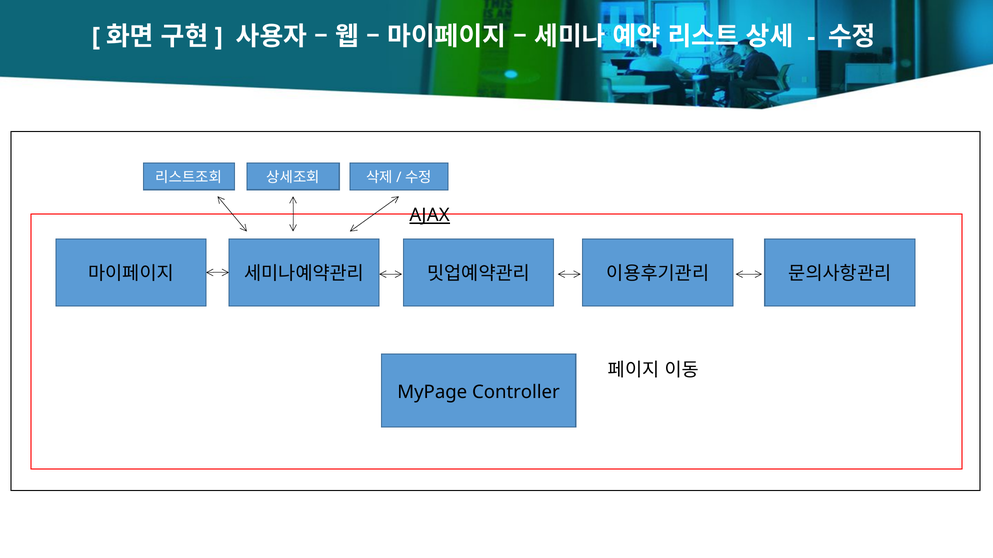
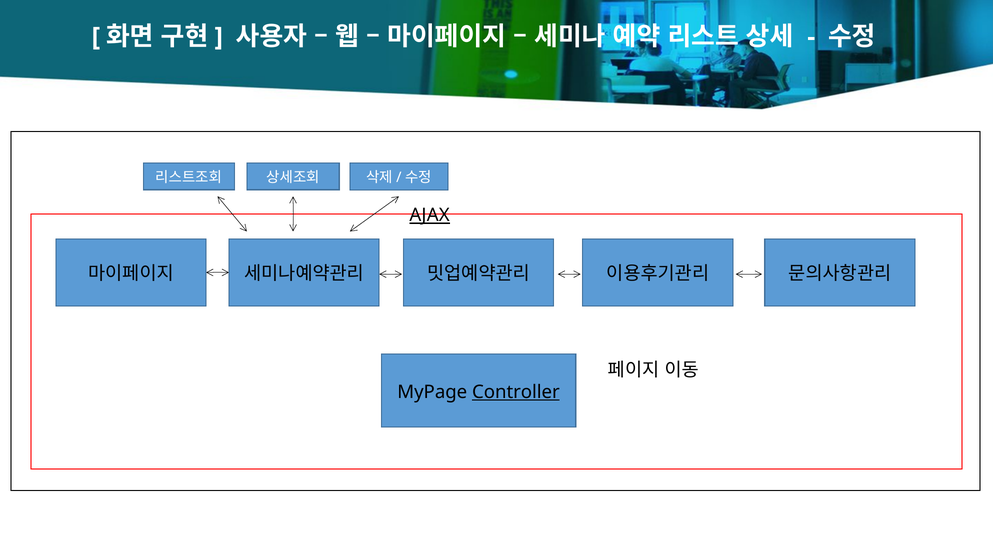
Controller underline: none -> present
